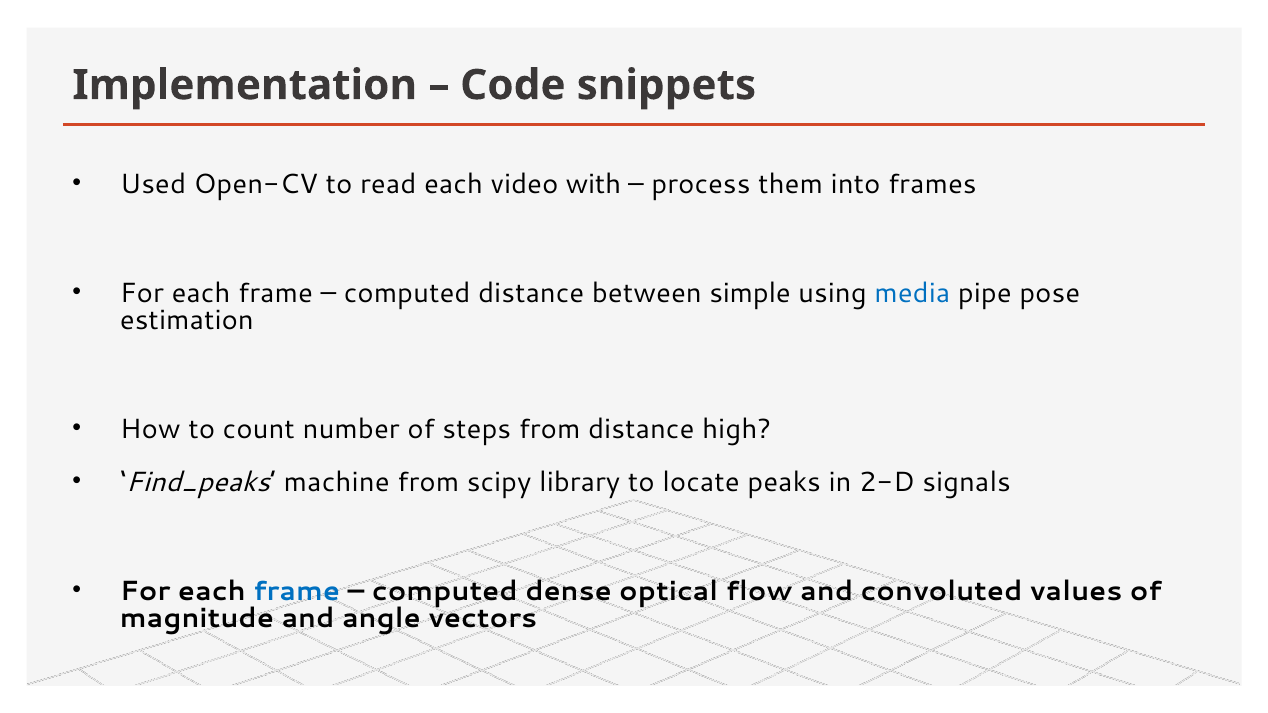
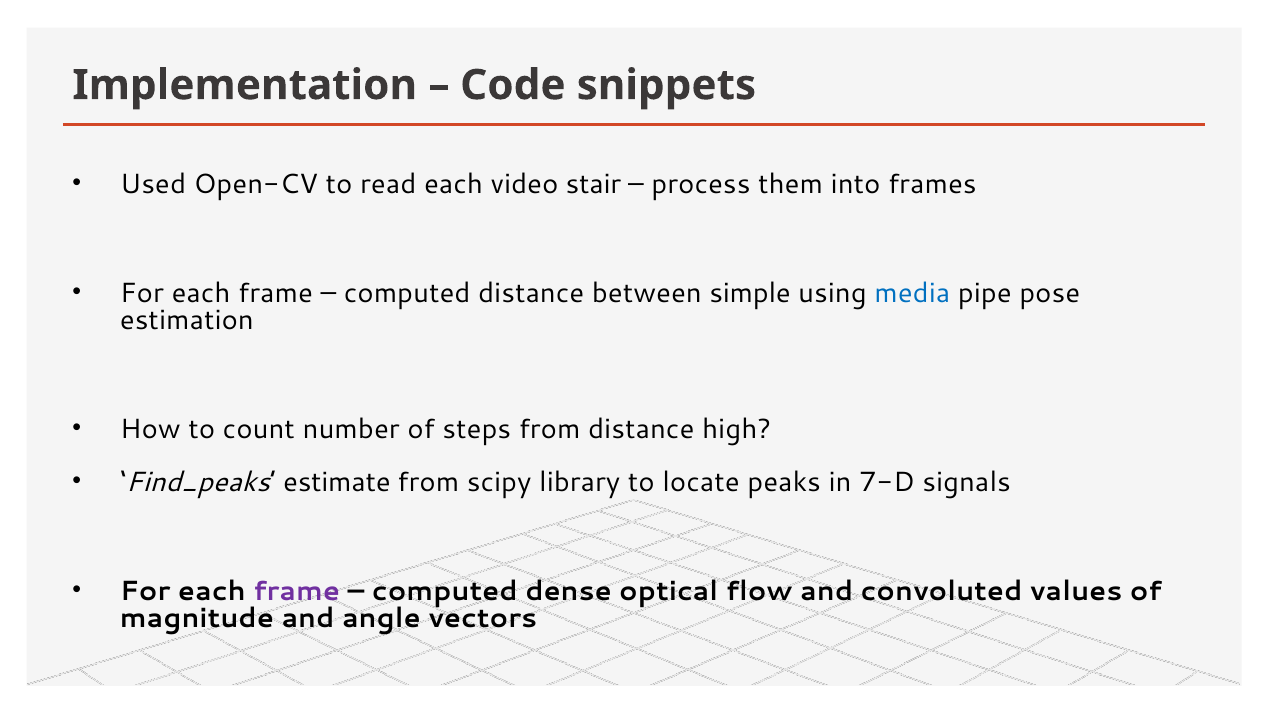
with: with -> stair
machine: machine -> estimate
2-D: 2-D -> 7-D
frame at (297, 591) colour: blue -> purple
